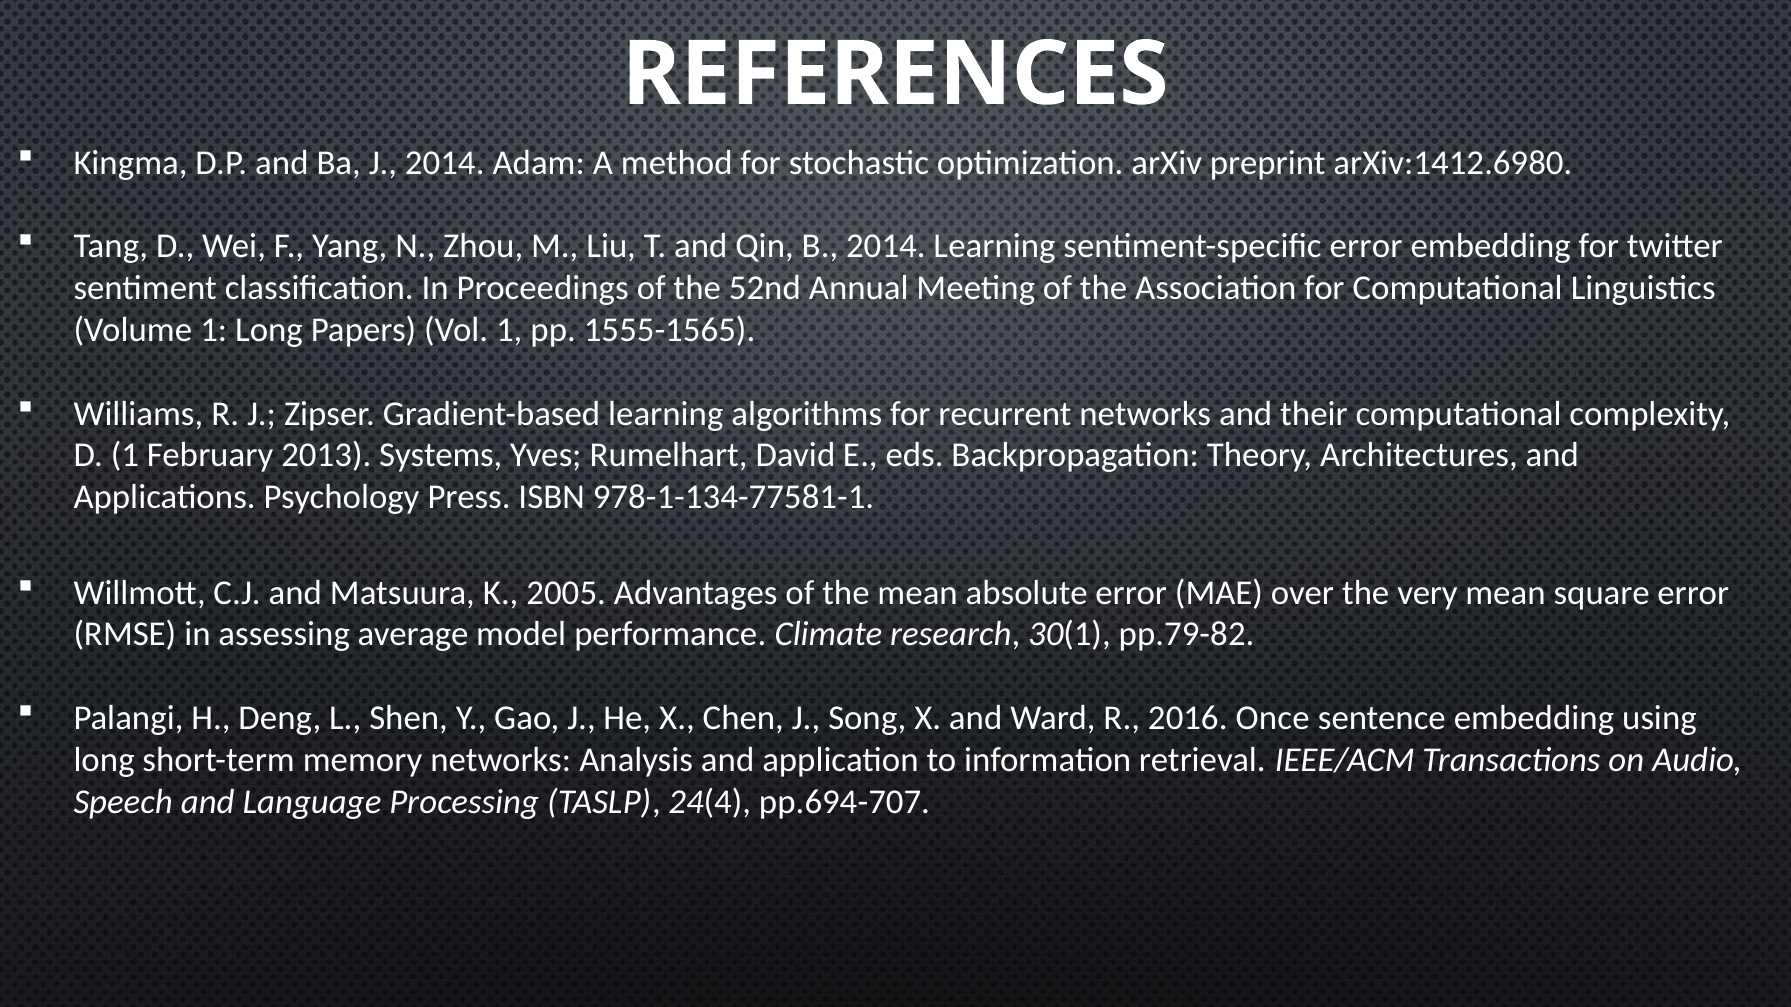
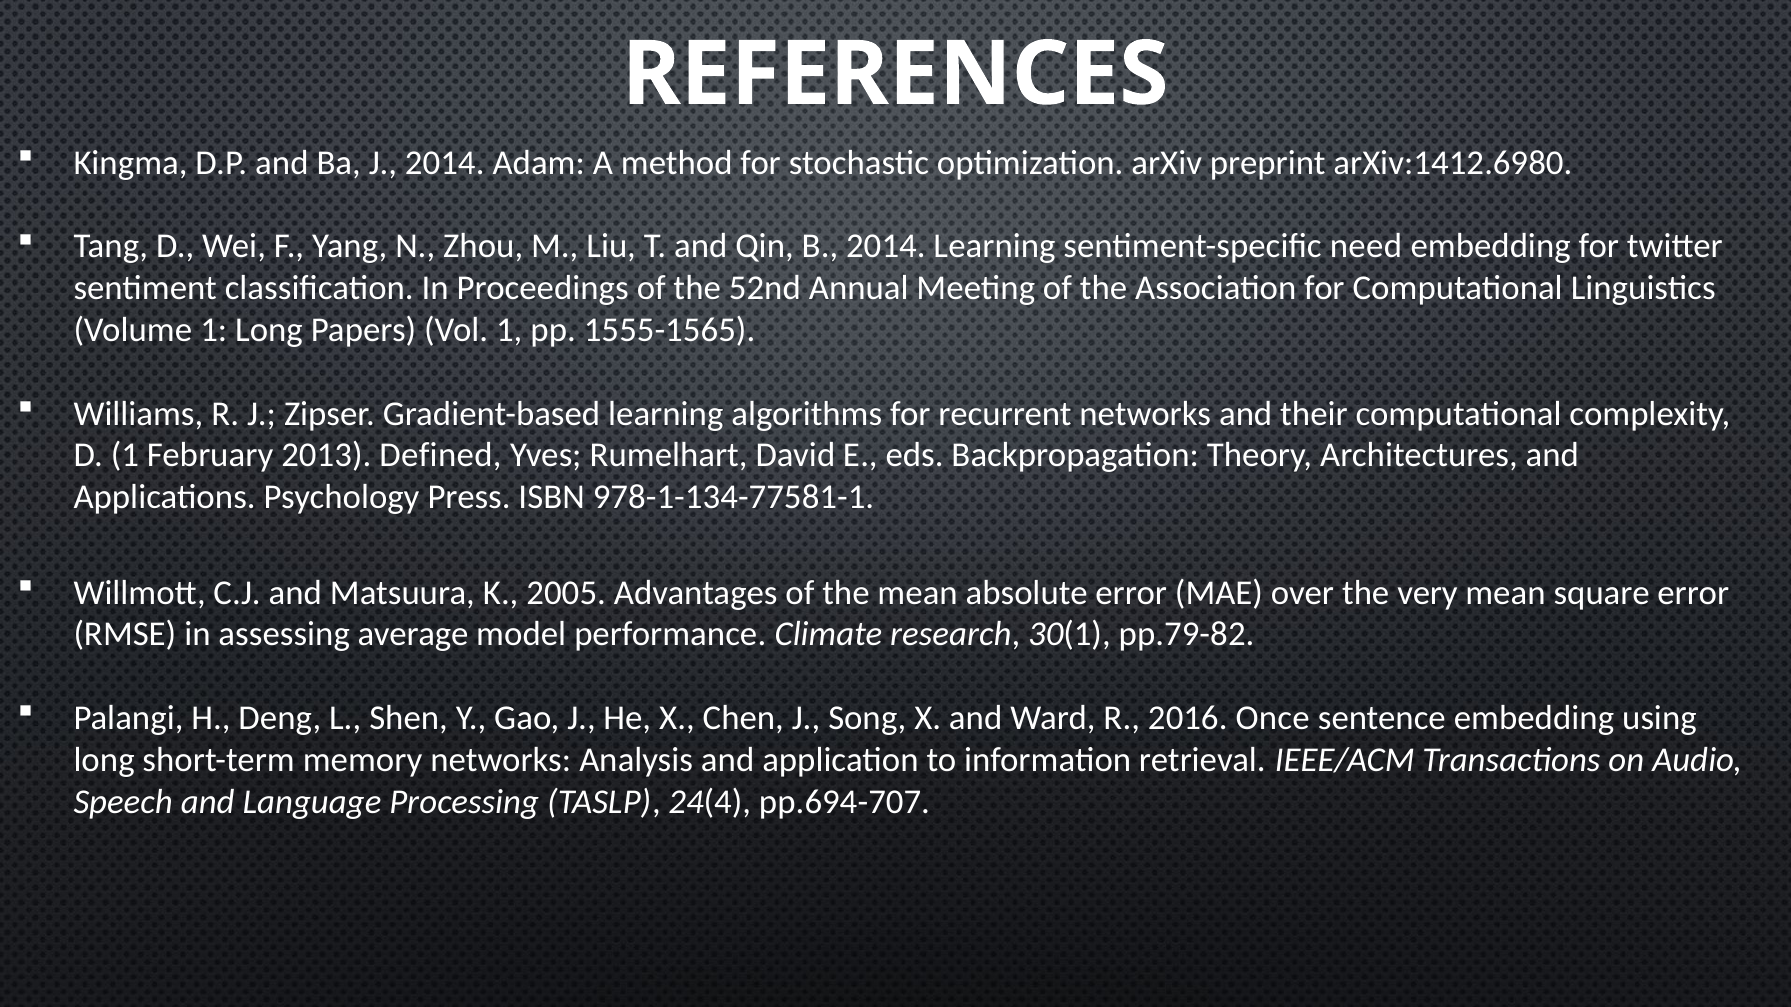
sentiment-specific error: error -> need
Systems: Systems -> Defined
